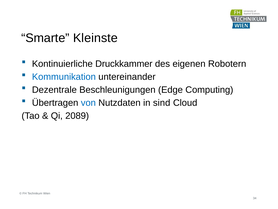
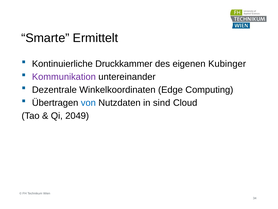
Kleinste: Kleinste -> Ermittelt
Robotern: Robotern -> Kubinger
Kommunikation colour: blue -> purple
Beschleunigungen: Beschleunigungen -> Winkelkoordinaten
2089: 2089 -> 2049
